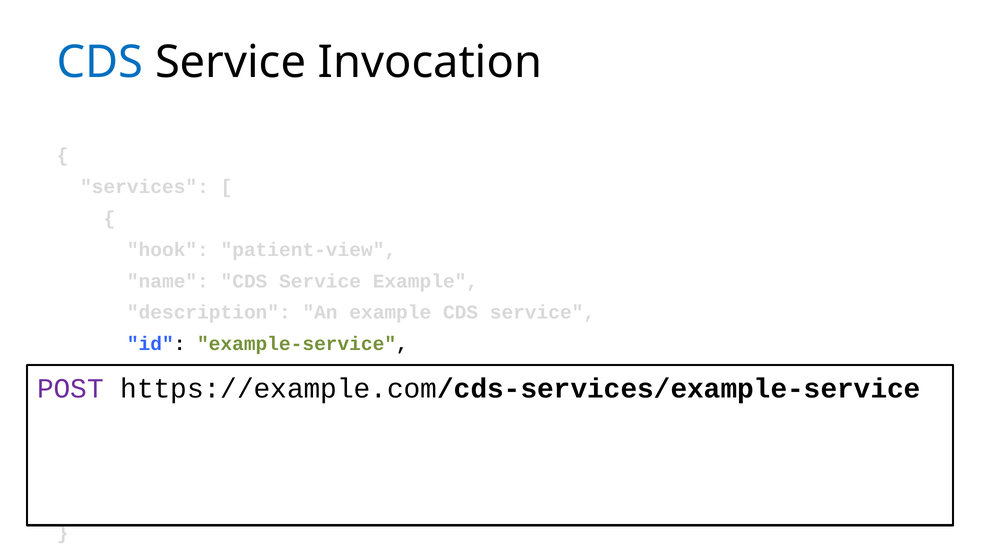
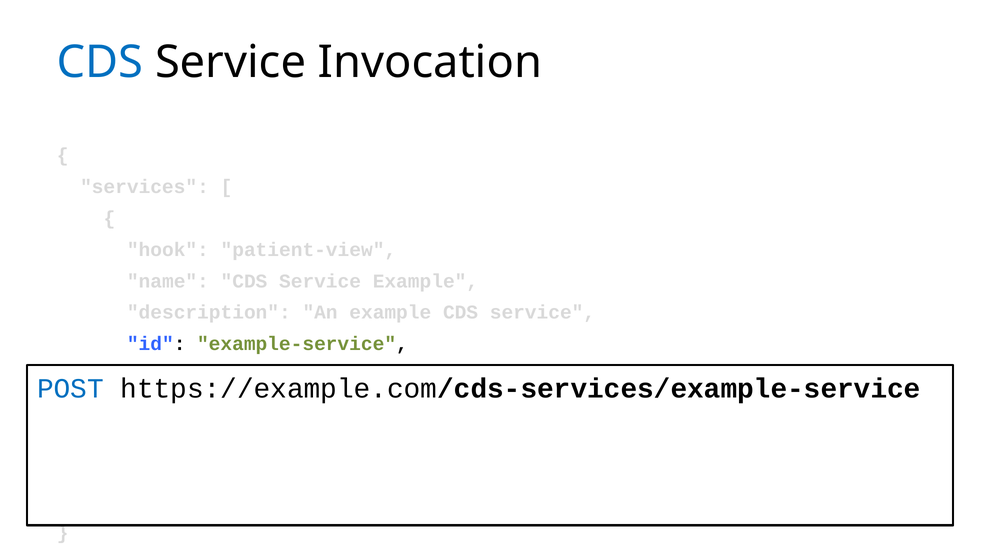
POST colour: purple -> blue
